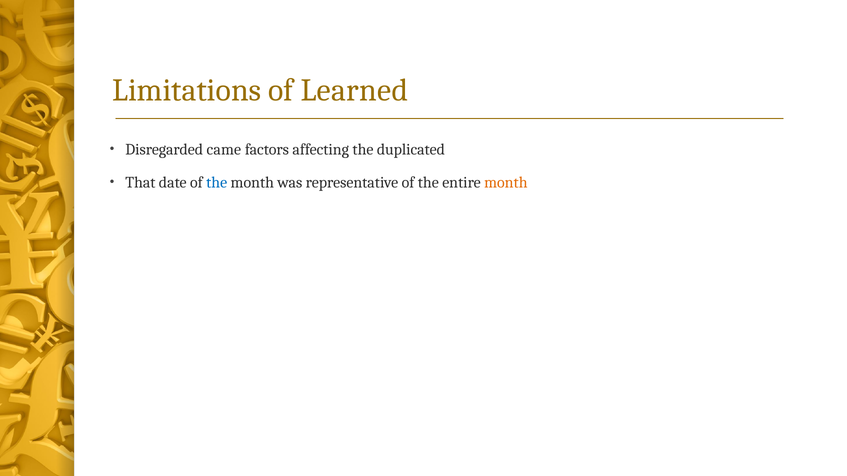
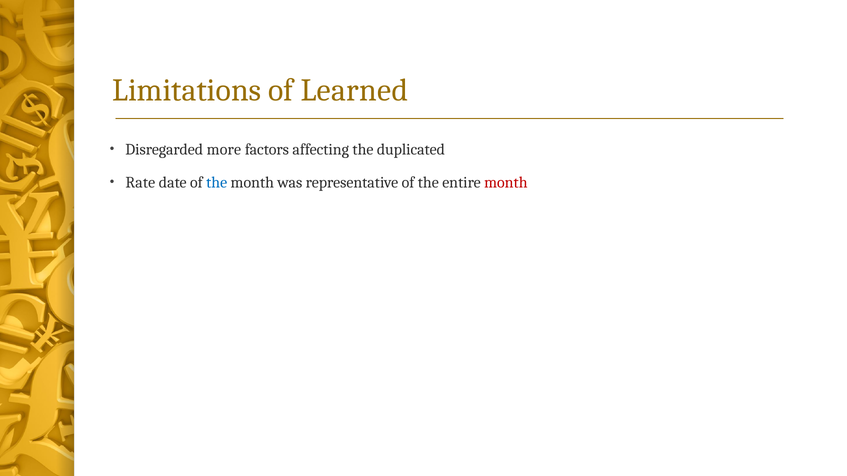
came: came -> more
That: That -> Rate
month at (506, 183) colour: orange -> red
